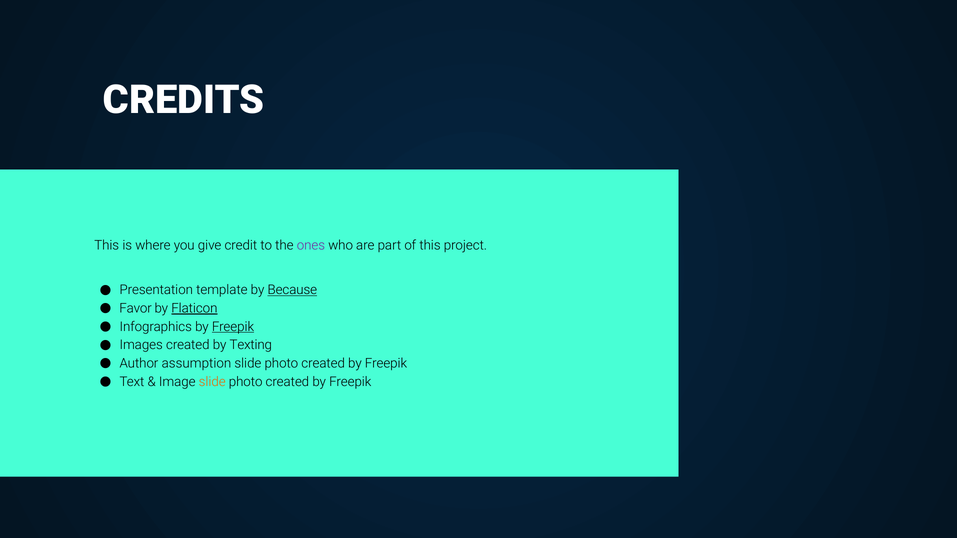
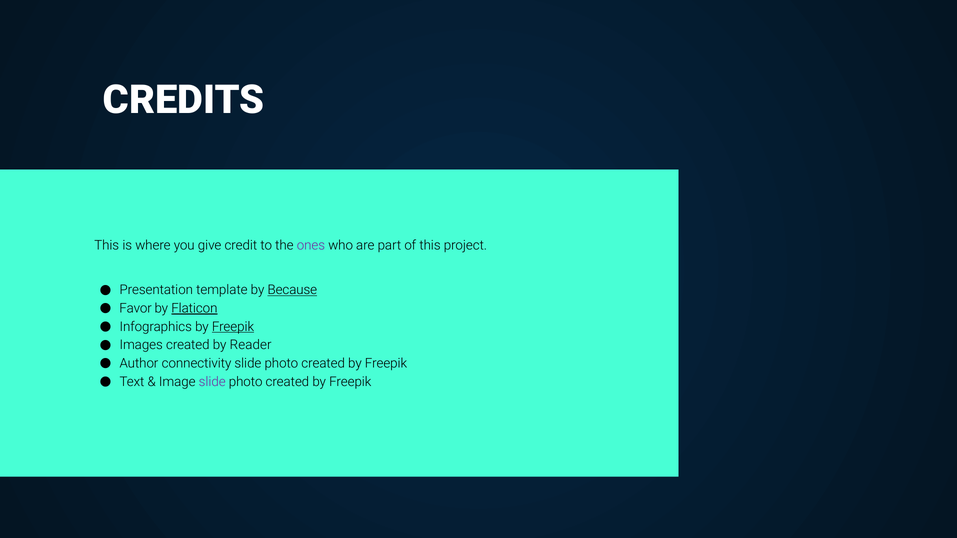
Texting: Texting -> Reader
assumption: assumption -> connectivity
slide at (212, 382) colour: orange -> purple
